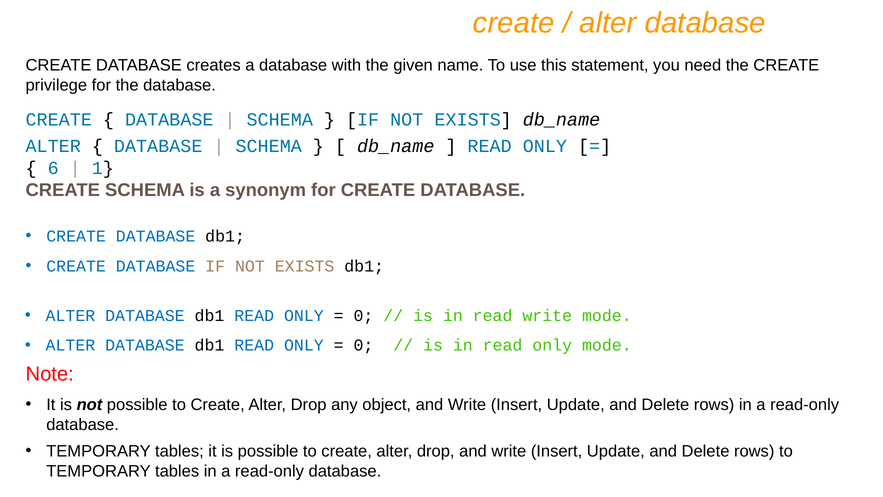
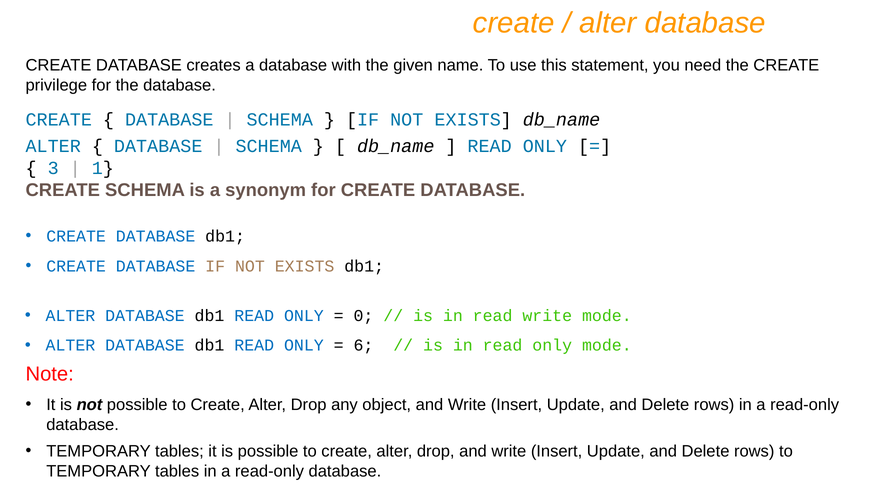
6: 6 -> 3
0 at (363, 345): 0 -> 6
